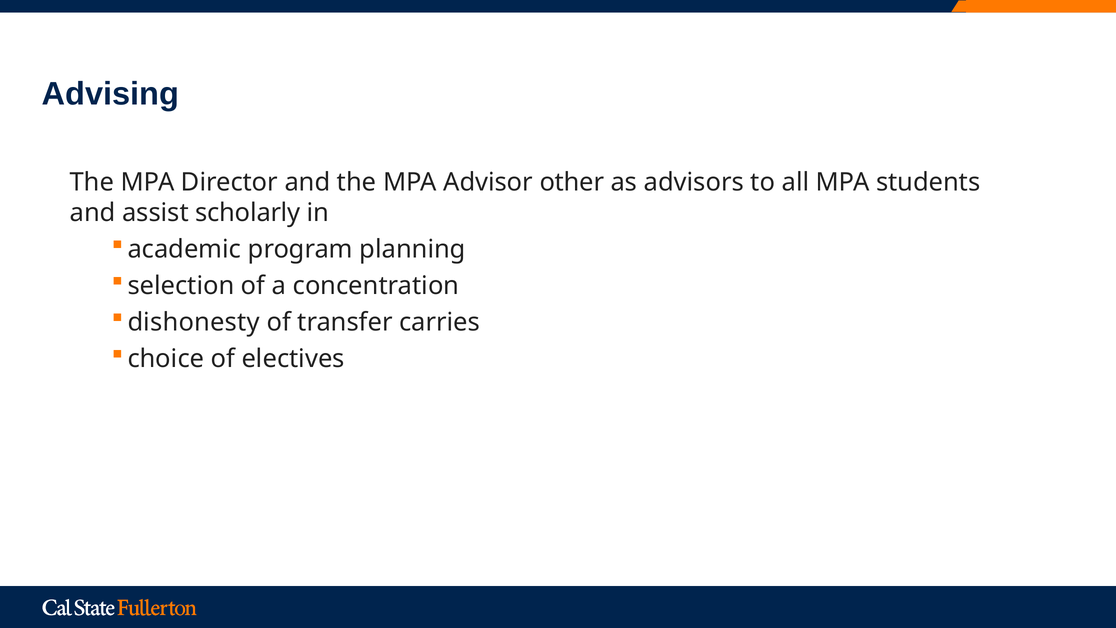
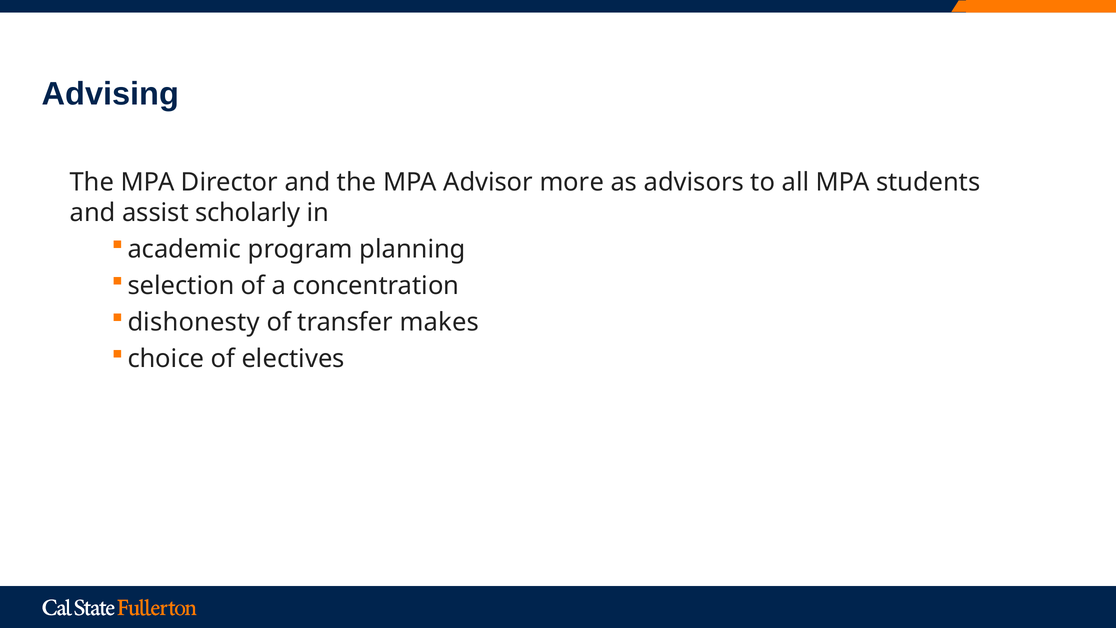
other: other -> more
carries: carries -> makes
